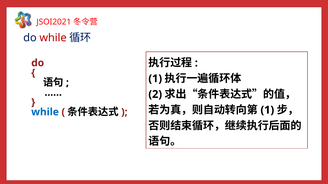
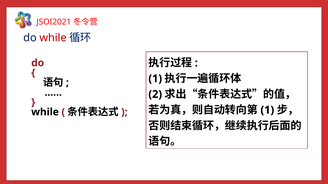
while at (45, 112) colour: blue -> black
